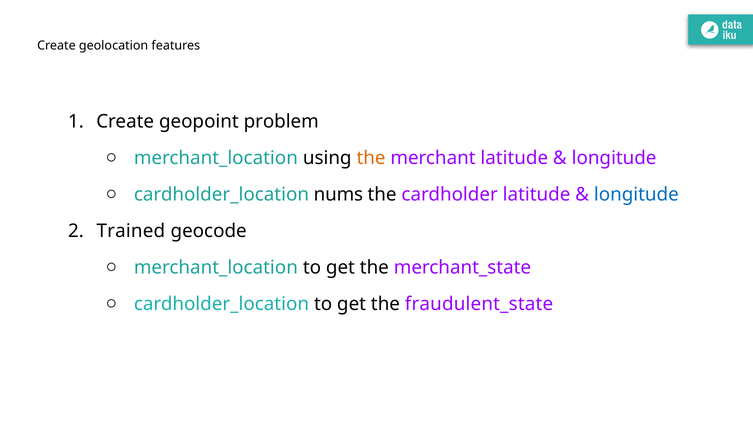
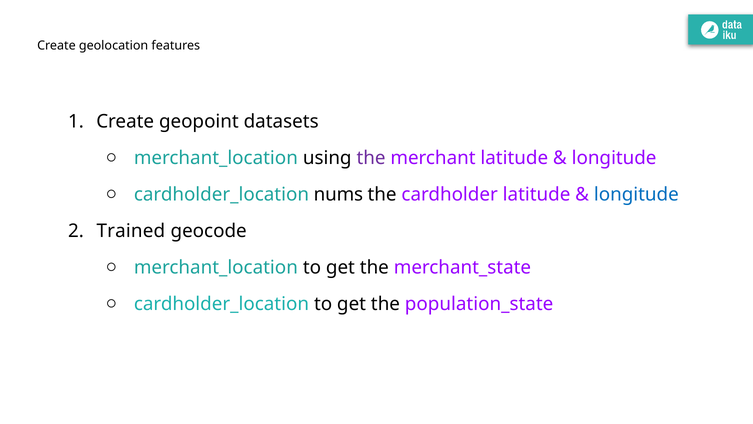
problem: problem -> datasets
the at (371, 158) colour: orange -> purple
fraudulent_state: fraudulent_state -> population_state
